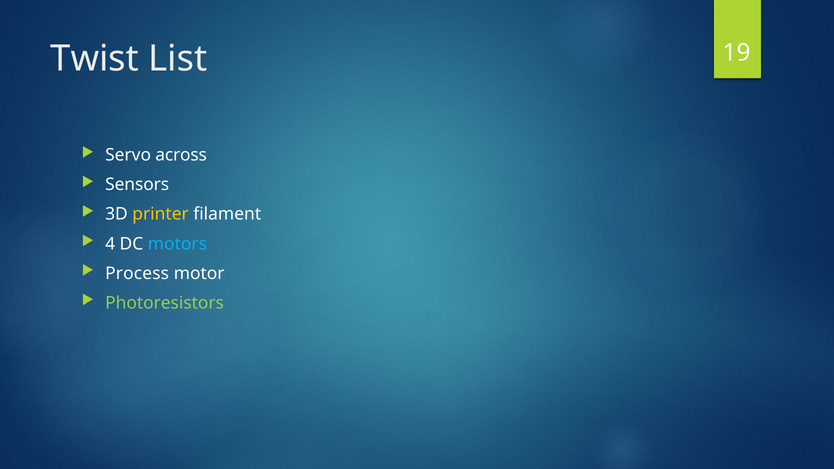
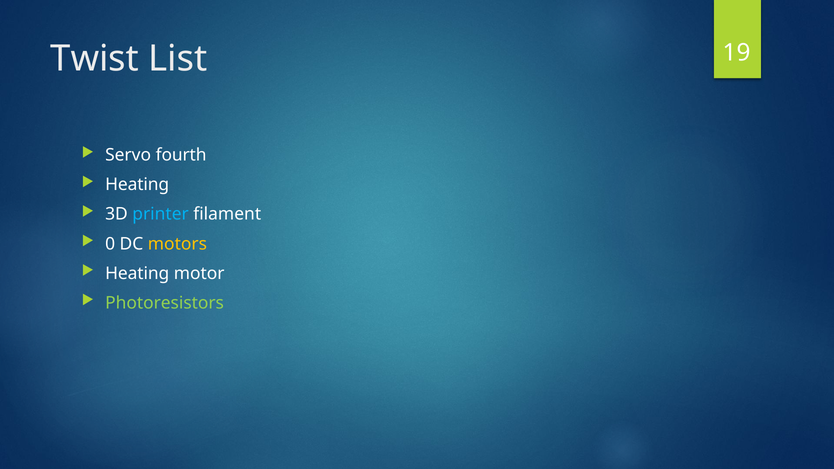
across: across -> fourth
Sensors at (137, 185): Sensors -> Heating
printer colour: yellow -> light blue
4: 4 -> 0
motors colour: light blue -> yellow
Process at (137, 273): Process -> Heating
